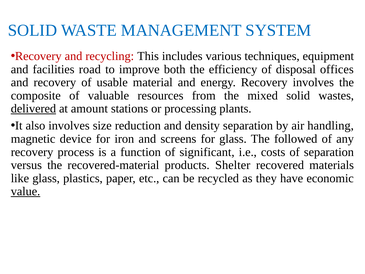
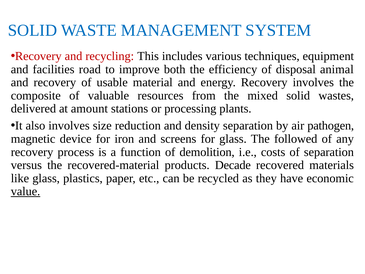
offices: offices -> animal
delivered underline: present -> none
handling: handling -> pathogen
significant: significant -> demolition
Shelter: Shelter -> Decade
